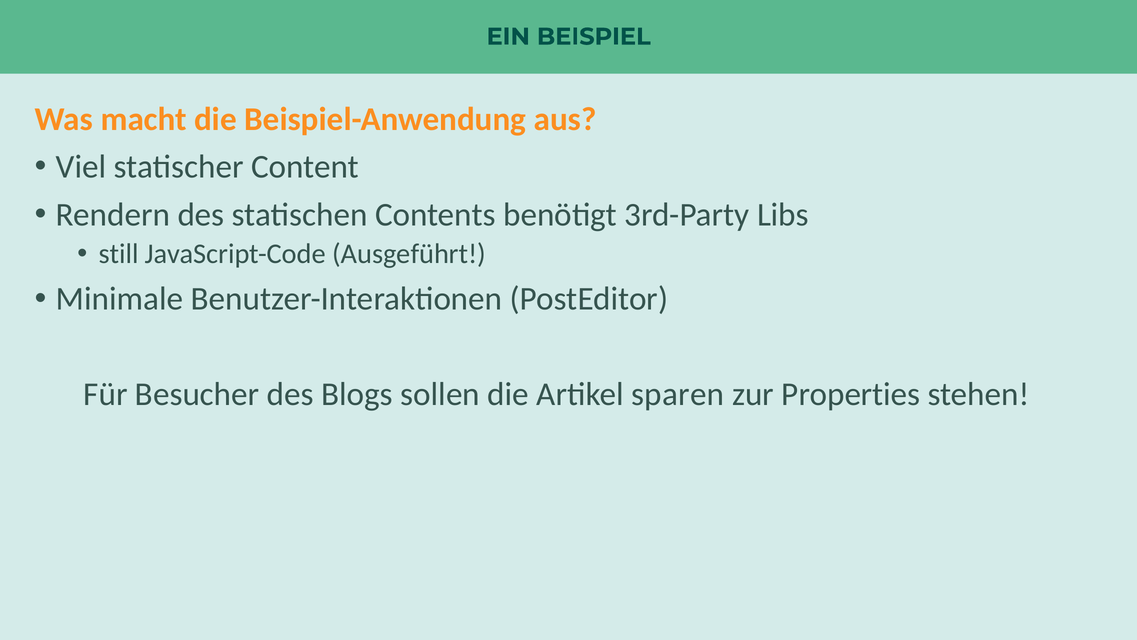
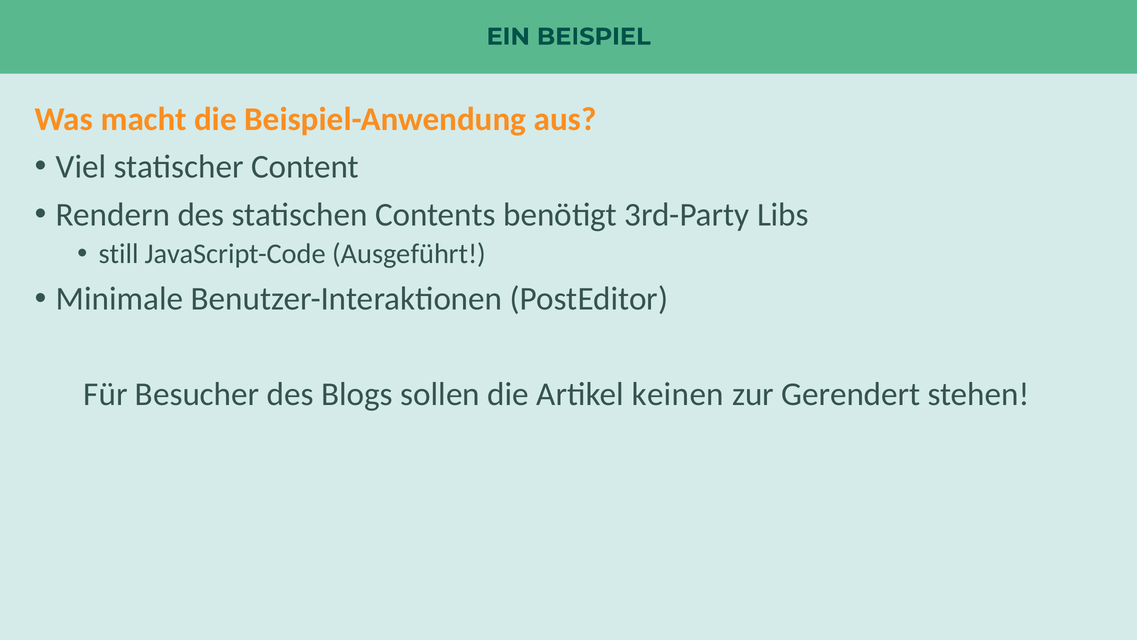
sparen: sparen -> keinen
Properties: Properties -> Gerendert
